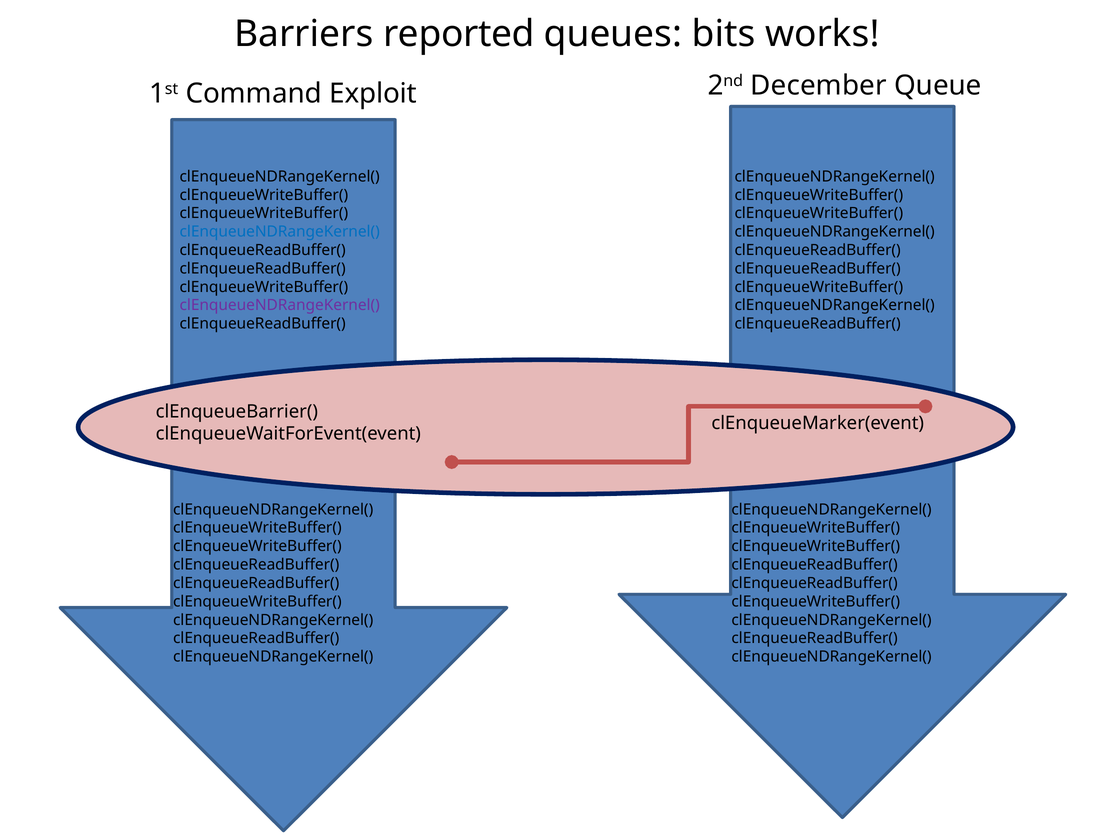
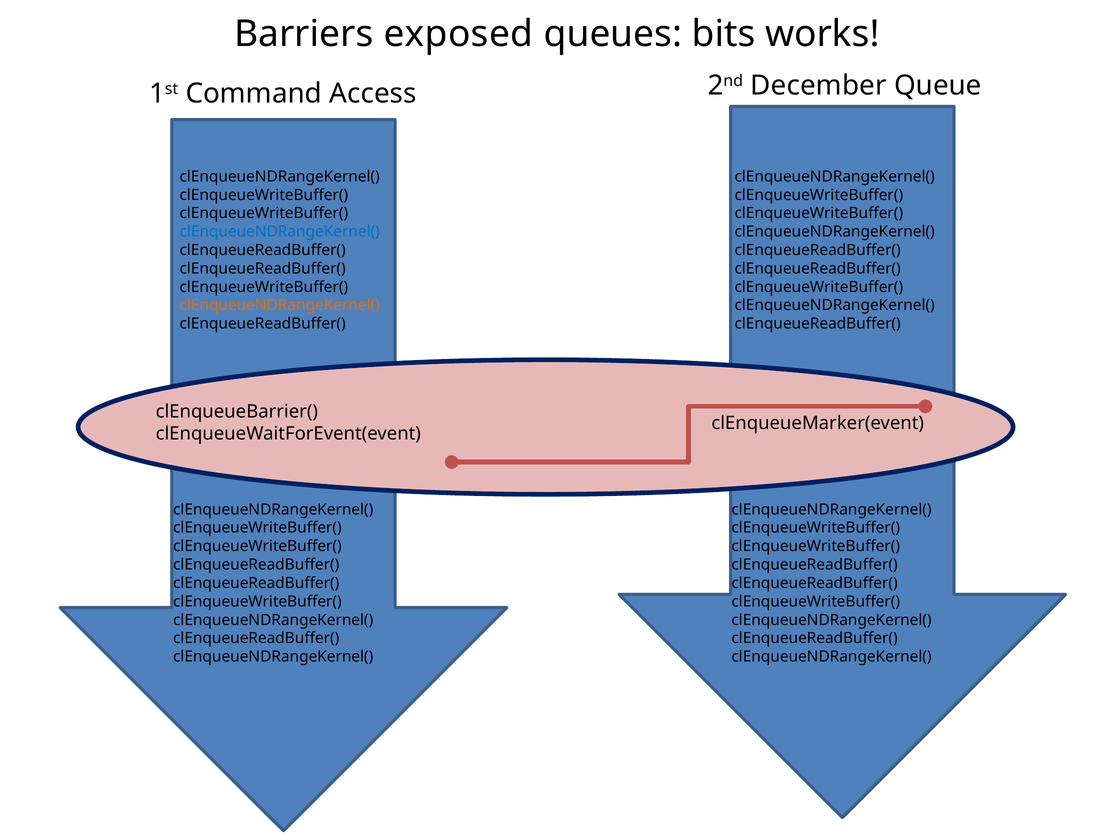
reported: reported -> exposed
Exploit: Exploit -> Access
clEnqueueNDRangeKernel( at (280, 306) colour: purple -> orange
